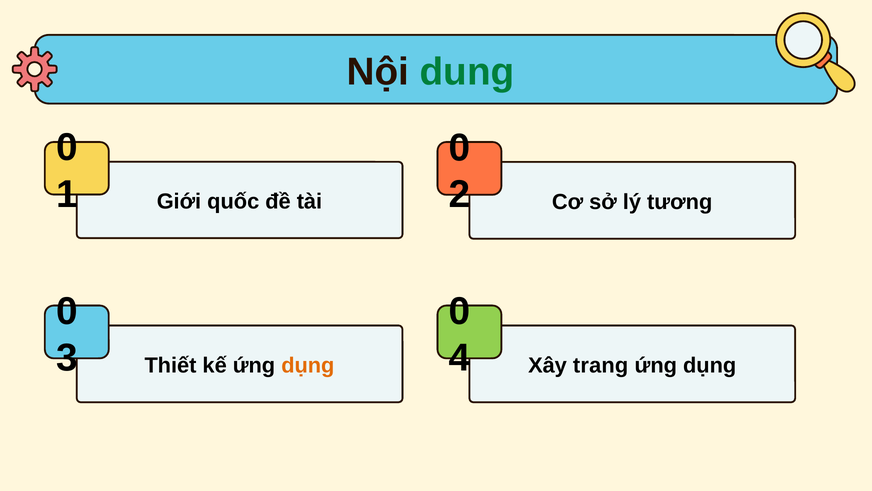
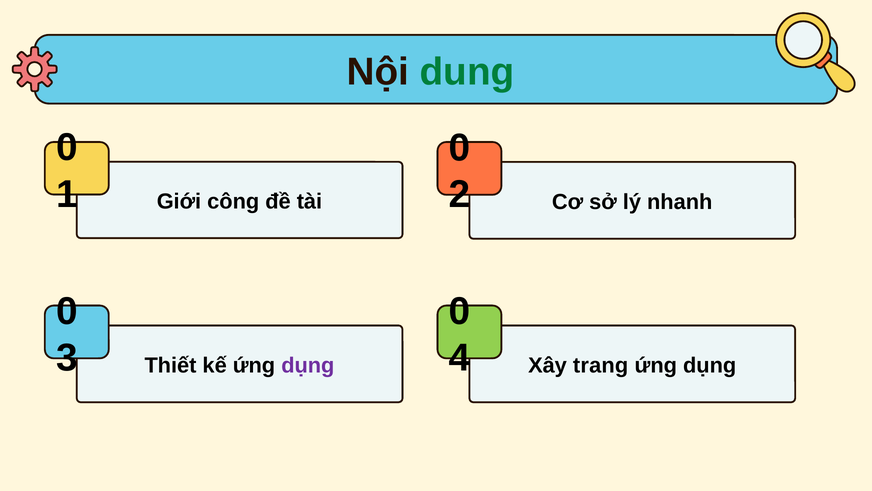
quốc: quốc -> công
tương: tương -> nhanh
dụng at (308, 365) colour: orange -> purple
